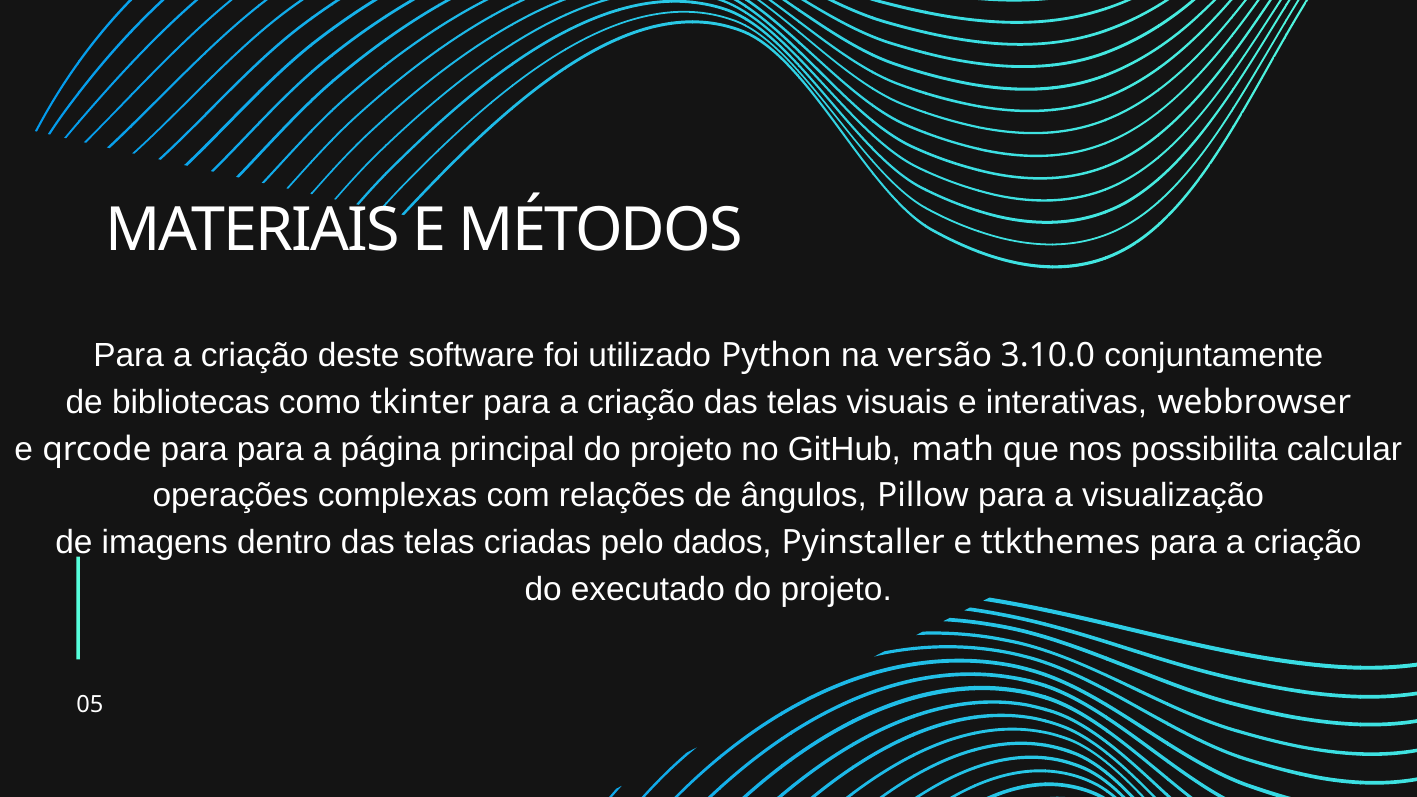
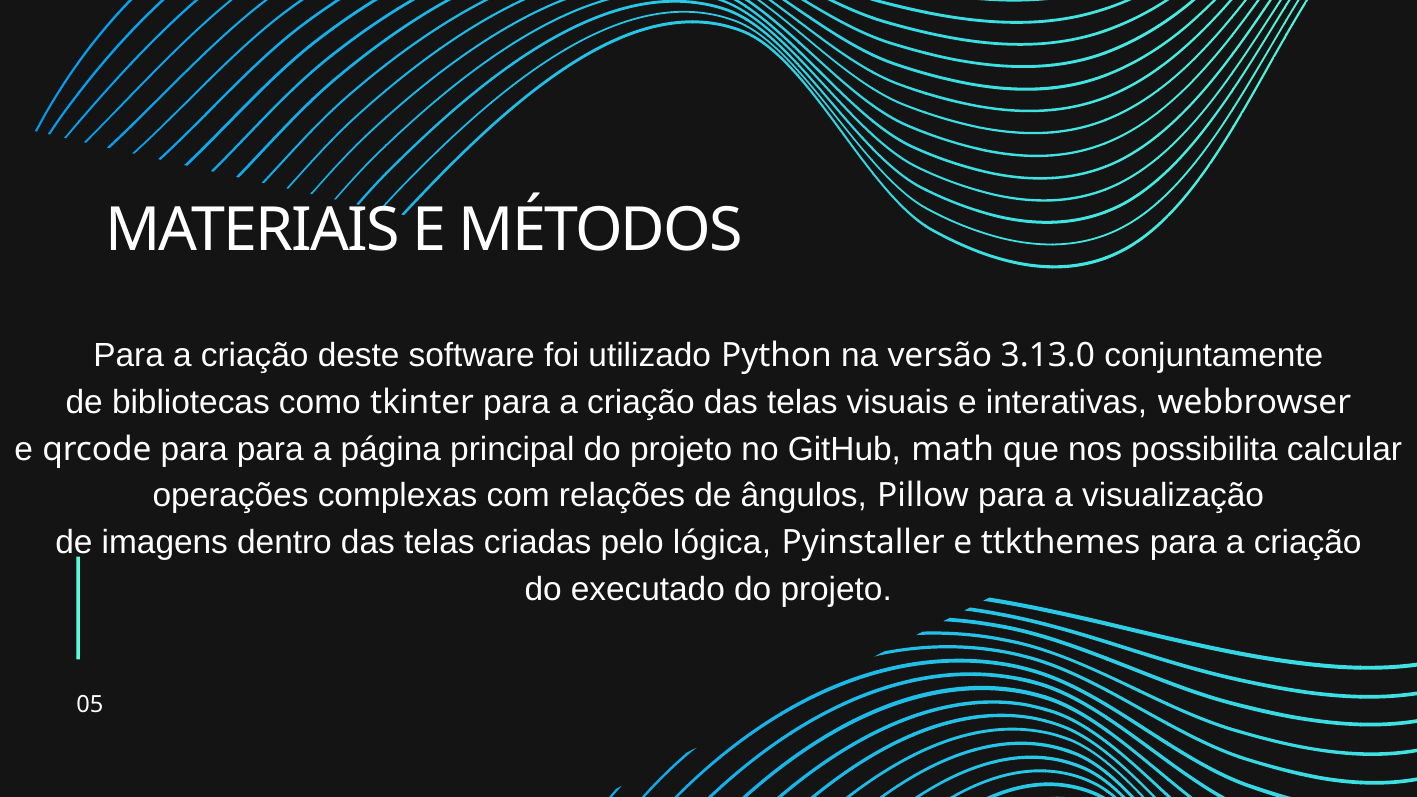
3.10.0: 3.10.0 -> 3.13.0
dados: dados -> lógica
